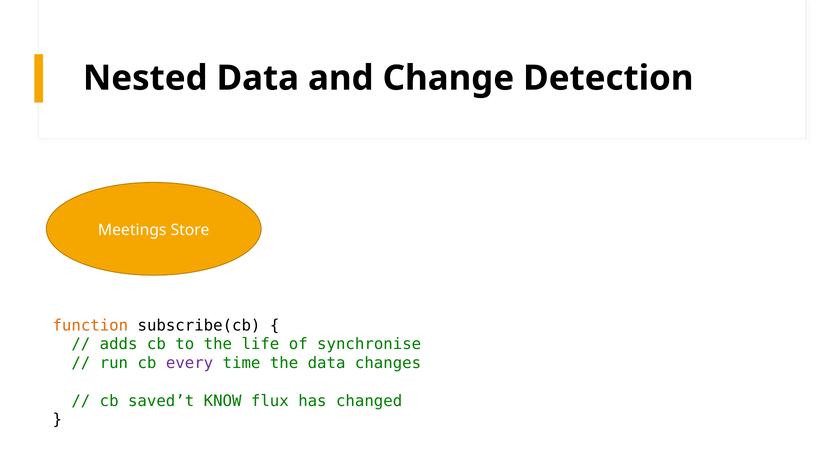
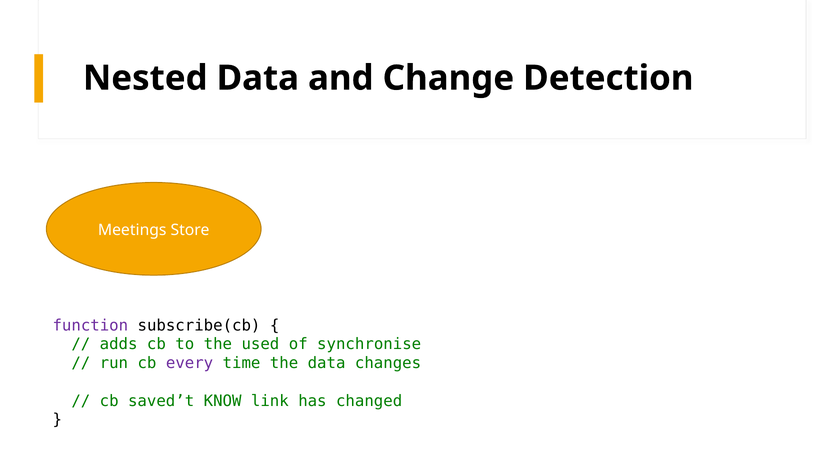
function colour: orange -> purple
life: life -> used
flux: flux -> link
